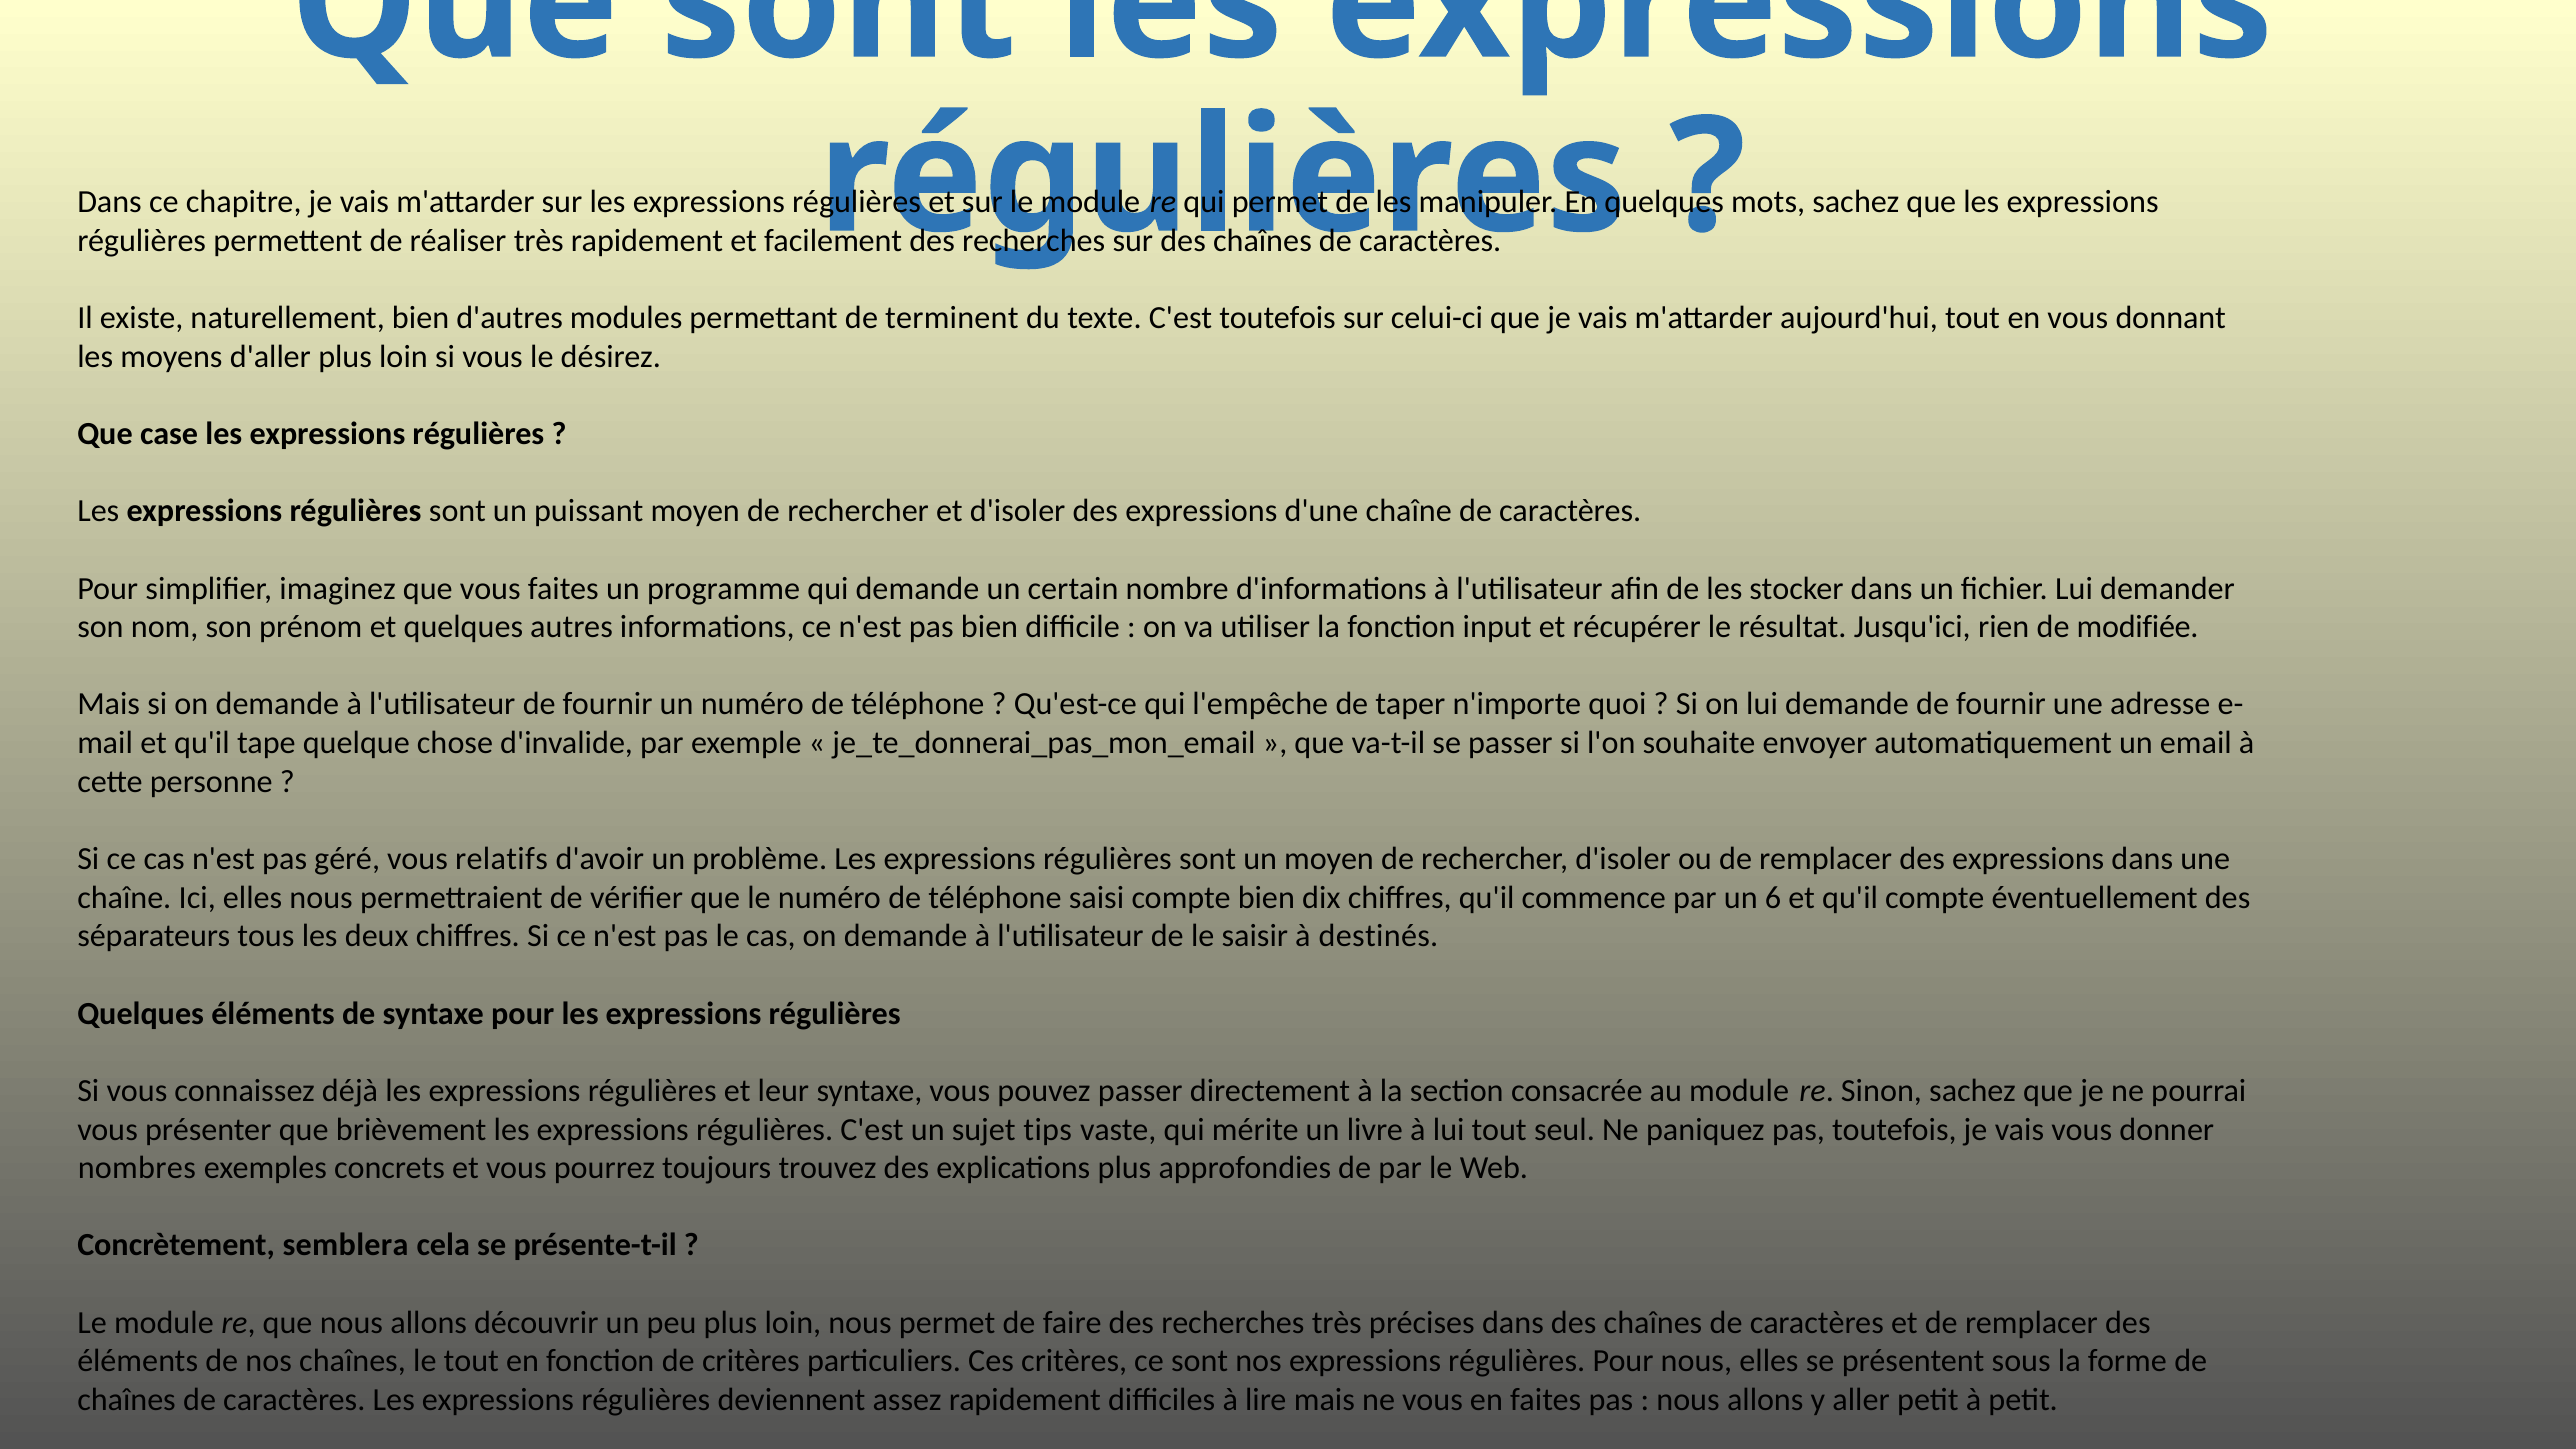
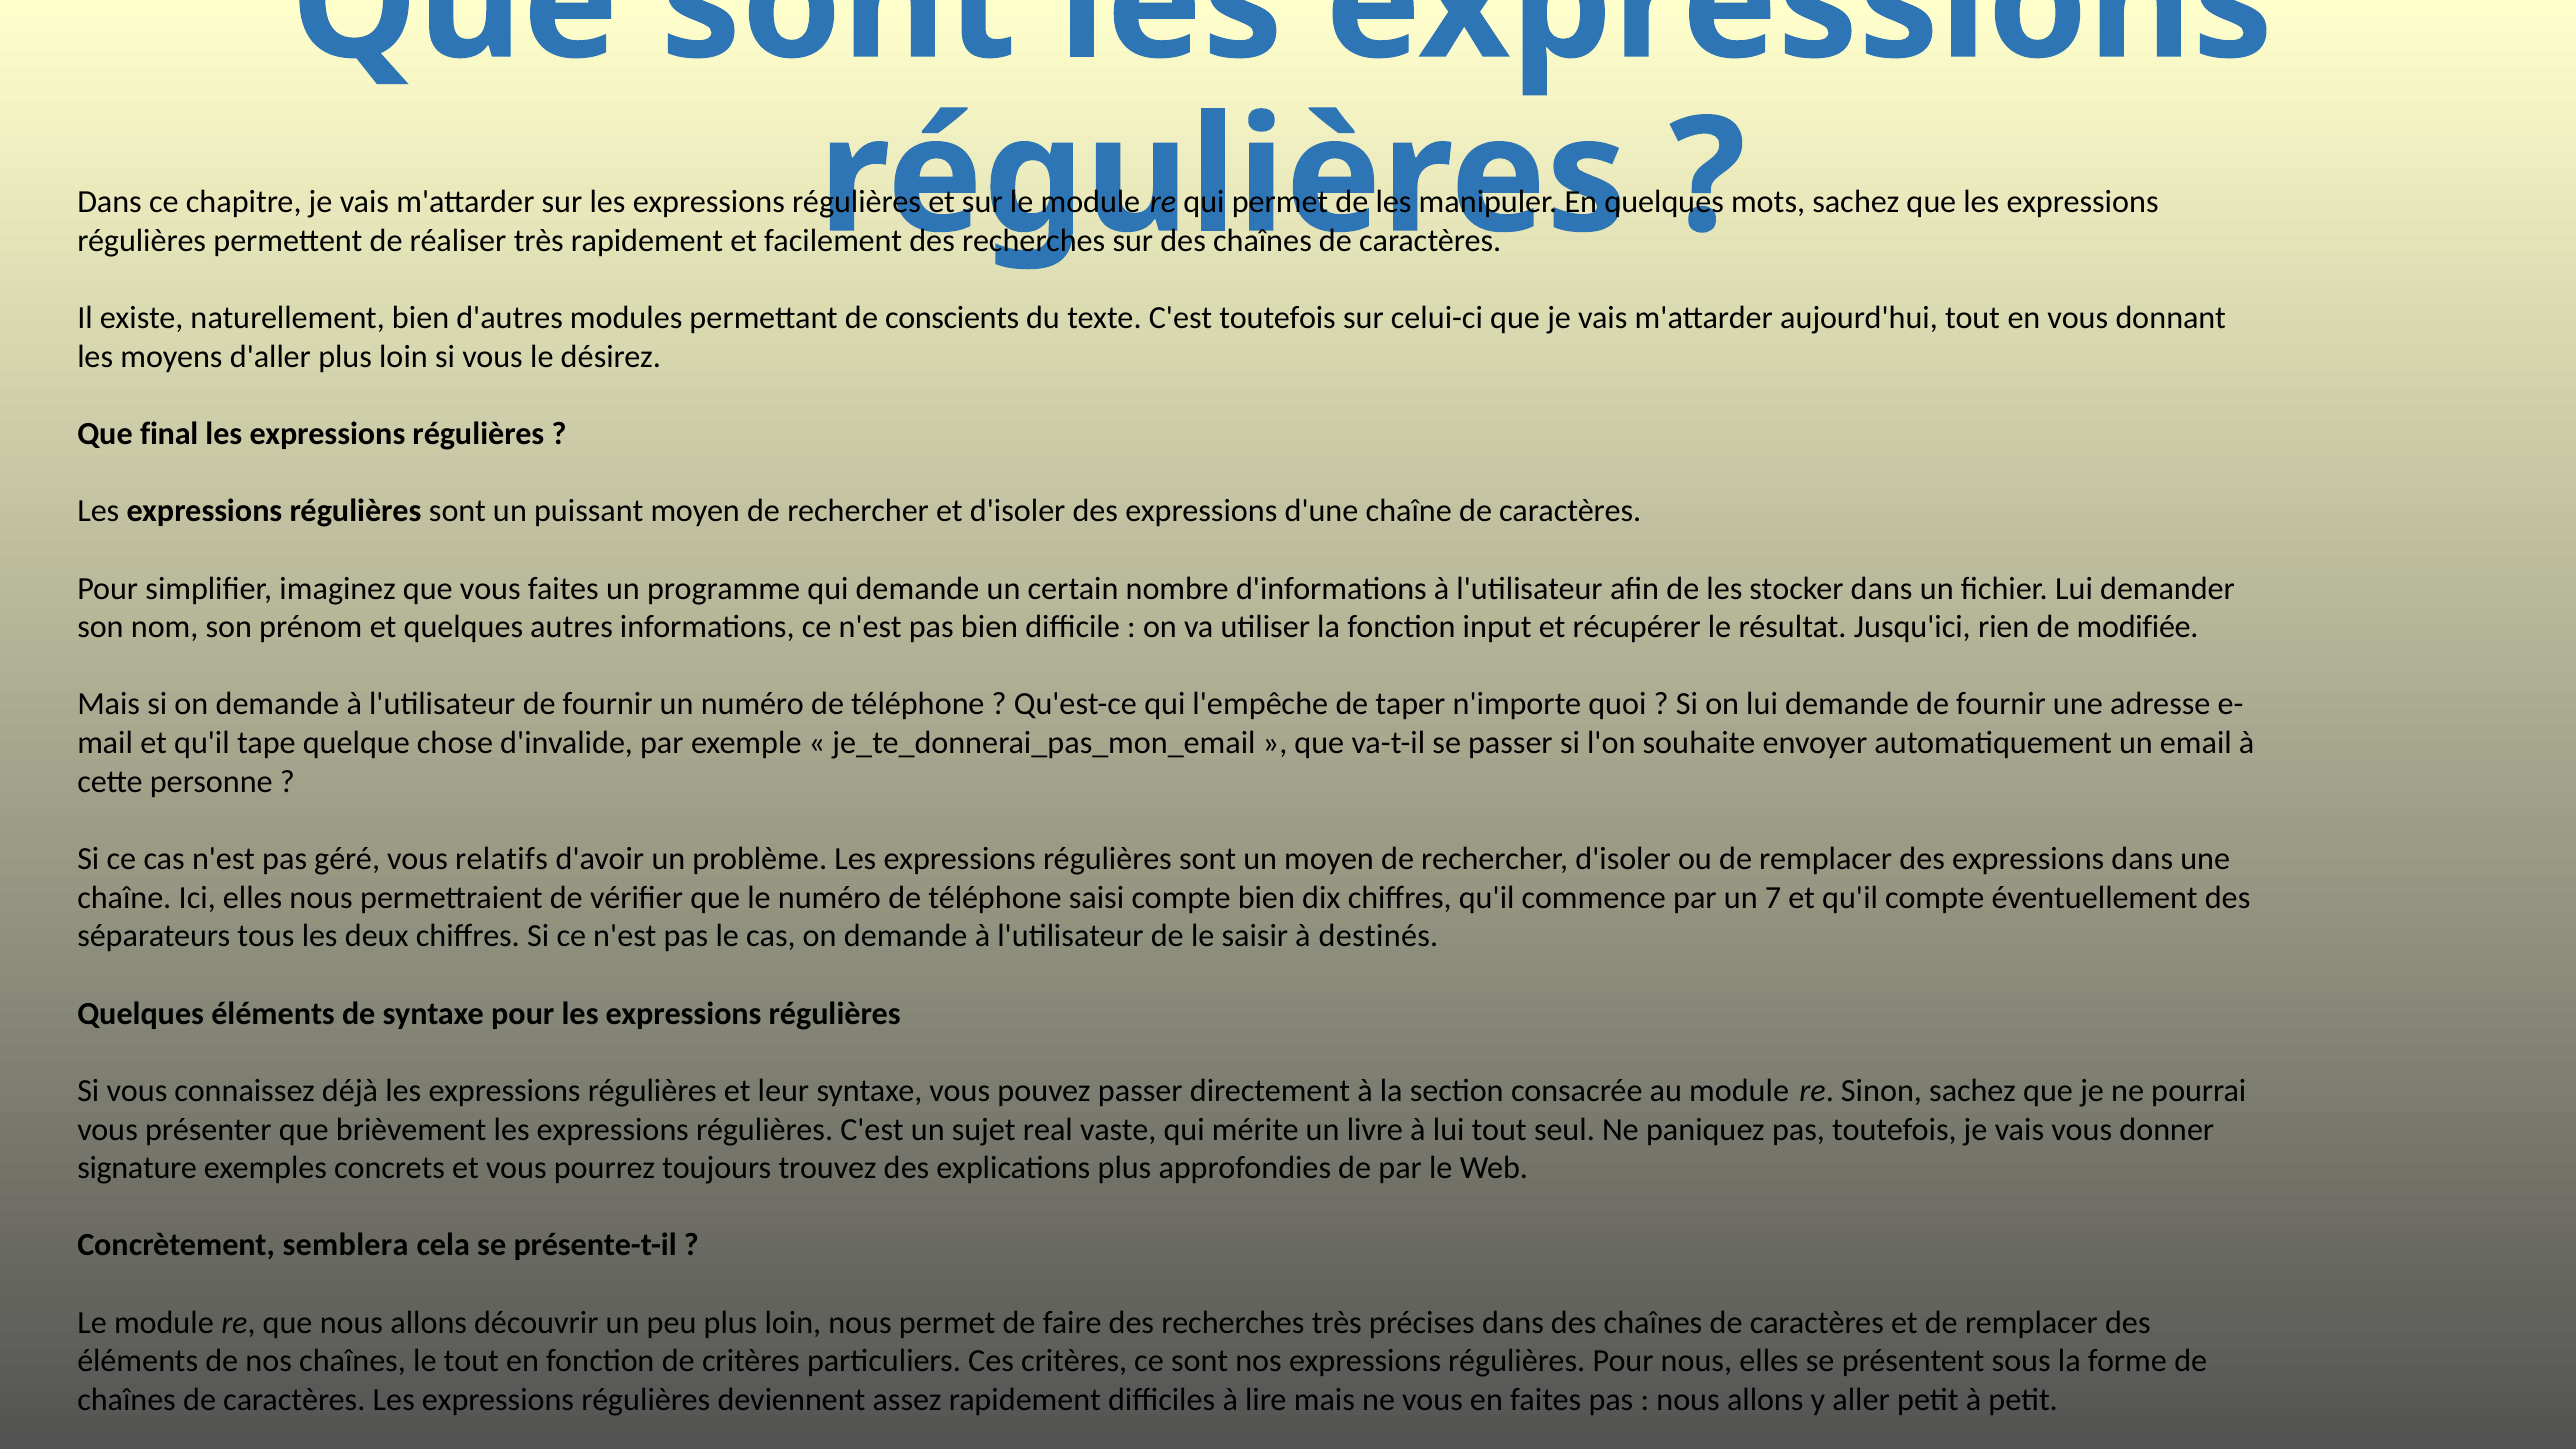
terminent: terminent -> conscients
case: case -> final
6: 6 -> 7
tips: tips -> real
nombres: nombres -> signature
